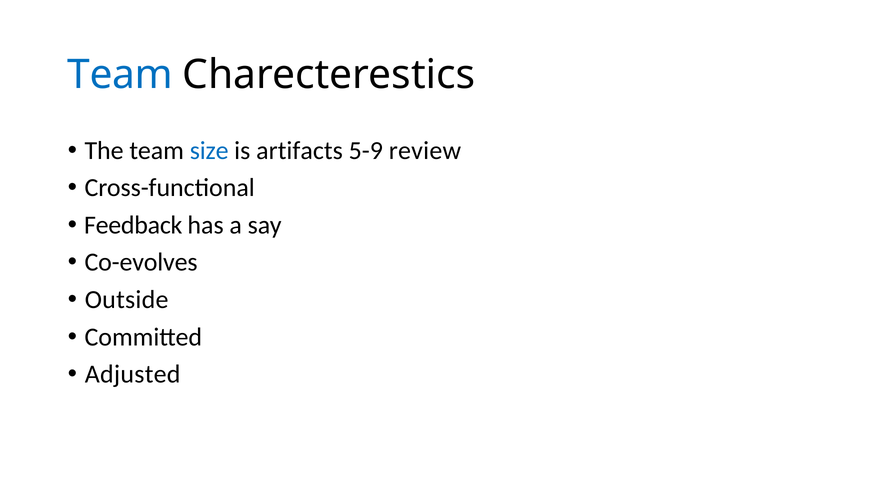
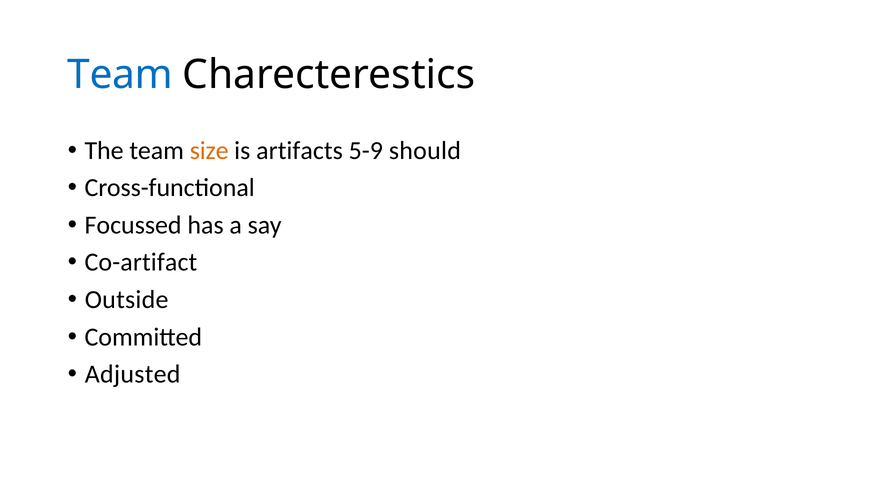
size colour: blue -> orange
review: review -> should
Feedback: Feedback -> Focussed
Co-evolves: Co-evolves -> Co-artifact
